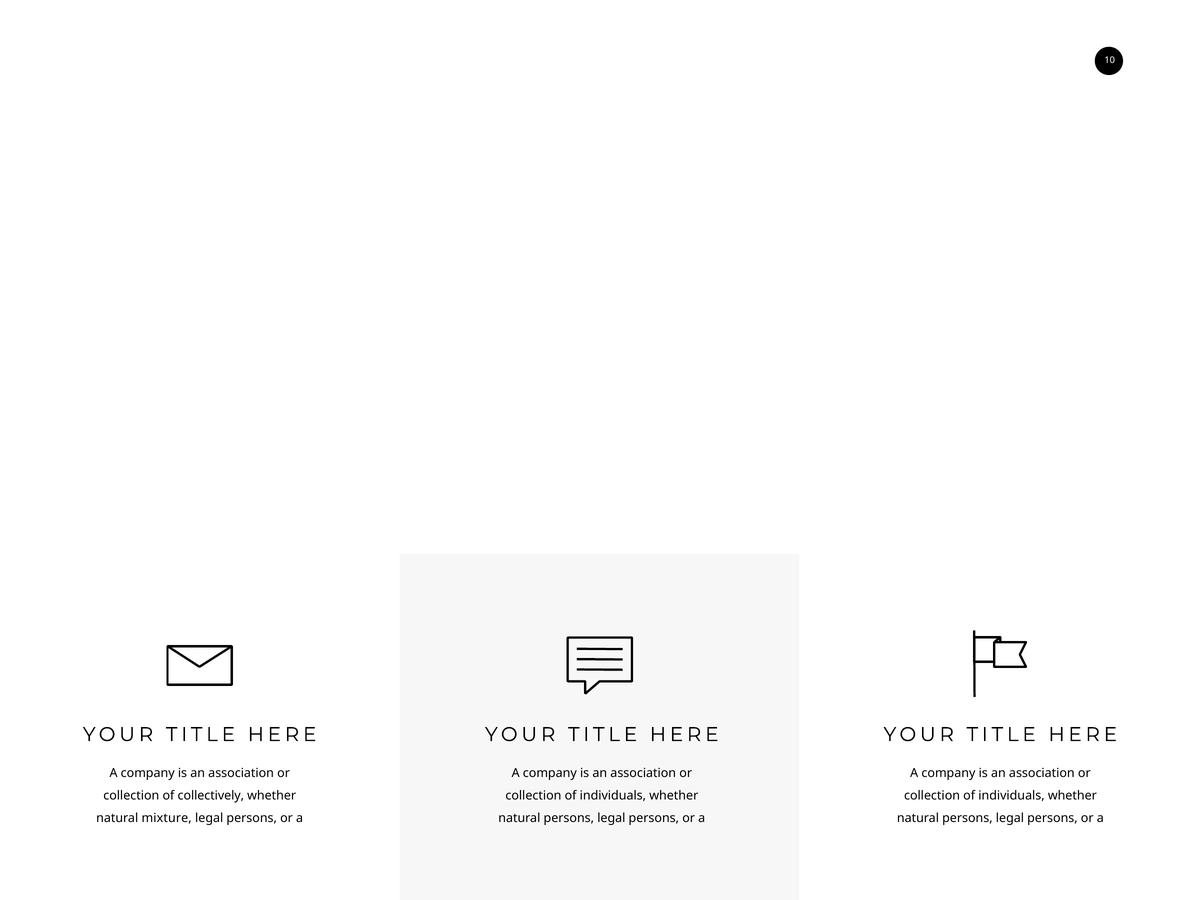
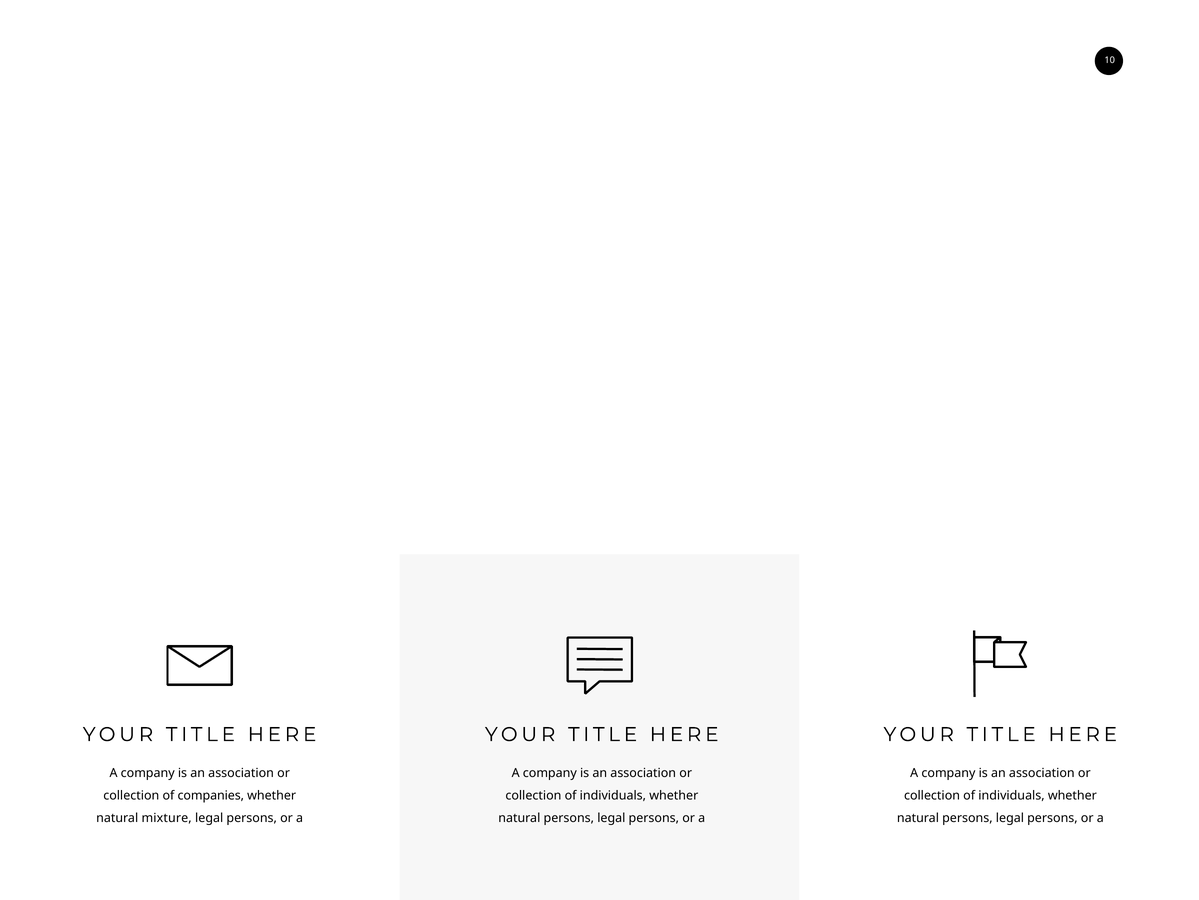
collectively: collectively -> companies
